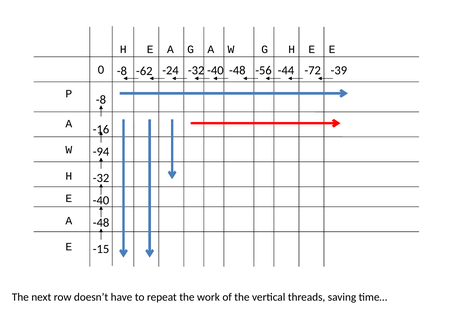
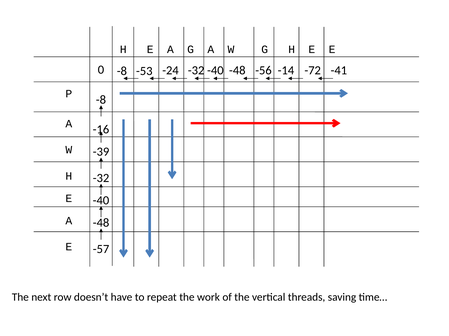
-62: -62 -> -53
-44: -44 -> -14
-39: -39 -> -41
-94: -94 -> -39
-15: -15 -> -57
